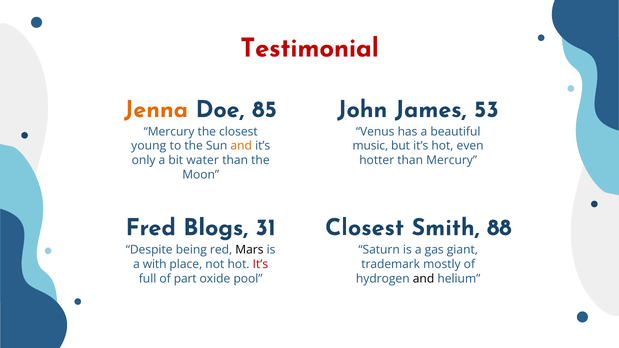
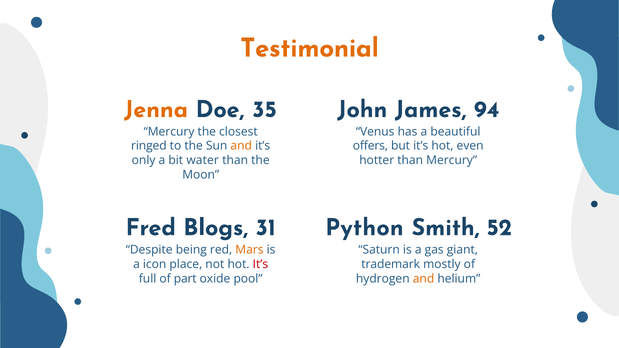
Testimonial colour: red -> orange
85: 85 -> 35
53: 53 -> 94
young: young -> ringed
music: music -> offers
Closest at (365, 228): Closest -> Python
88: 88 -> 52
Mars colour: black -> orange
with: with -> icon
and at (424, 279) colour: black -> orange
